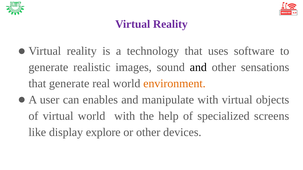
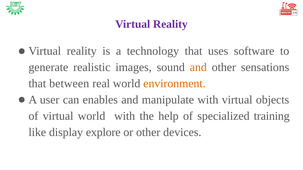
and at (198, 67) colour: black -> orange
that generate: generate -> between
screens: screens -> training
